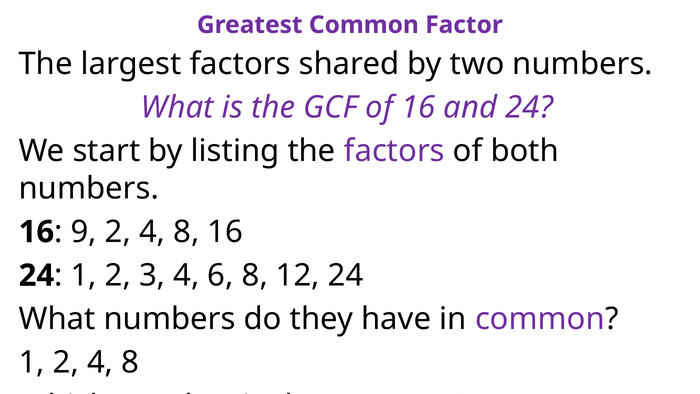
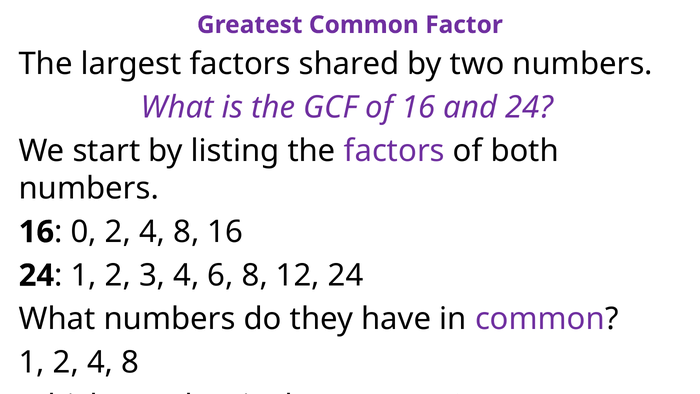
9: 9 -> 0
